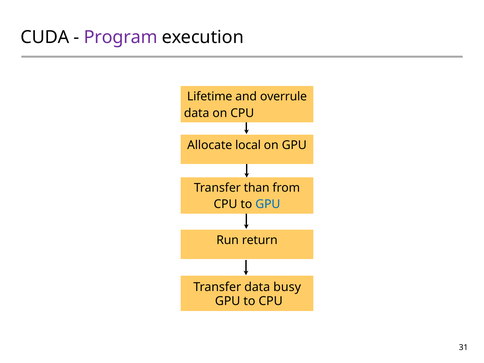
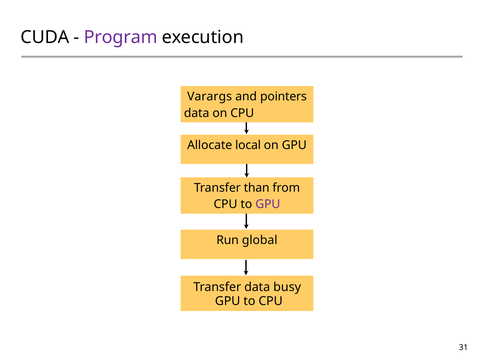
Lifetime: Lifetime -> Varargs
overrule: overrule -> pointers
GPU at (268, 204) colour: blue -> purple
return: return -> global
